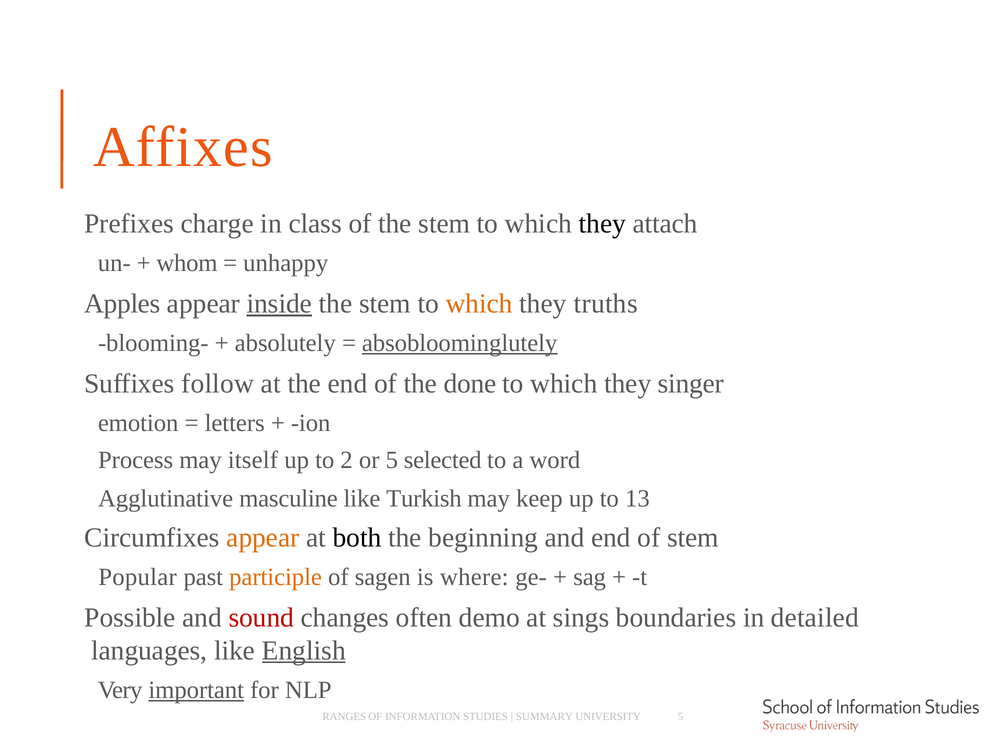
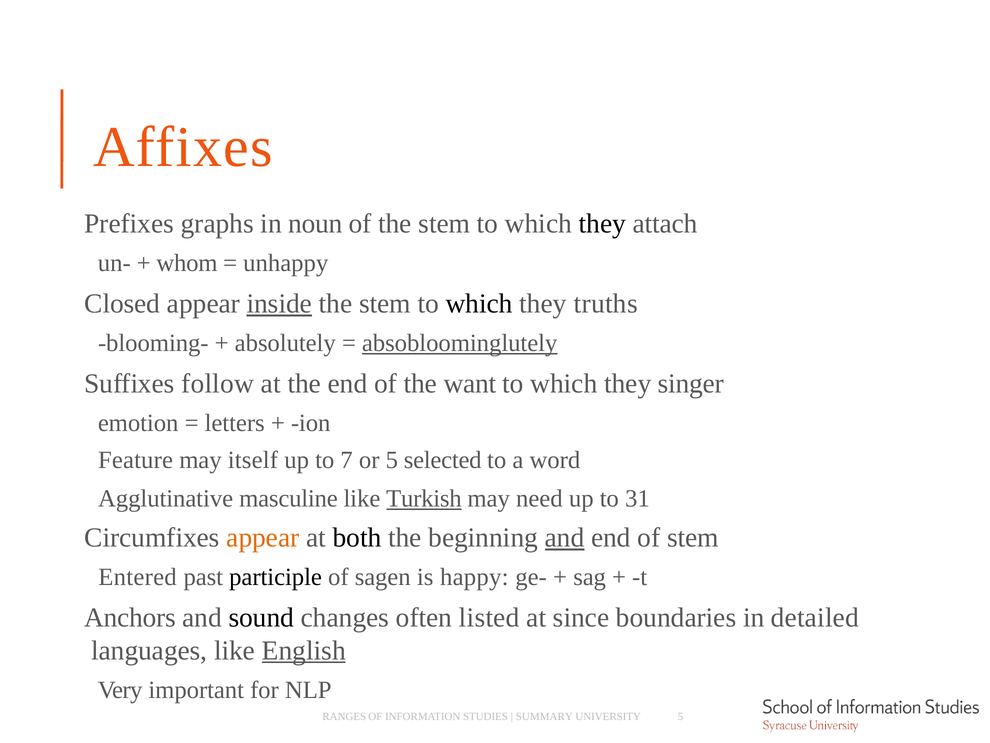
charge: charge -> graphs
class: class -> noun
Apples: Apples -> Closed
which at (479, 303) colour: orange -> black
done: done -> want
Process: Process -> Feature
2: 2 -> 7
Turkish underline: none -> present
keep: keep -> need
13: 13 -> 31
and at (565, 537) underline: none -> present
Popular: Popular -> Entered
participle colour: orange -> black
where: where -> happy
Possible: Possible -> Anchors
sound colour: red -> black
demo: demo -> listed
sings: sings -> since
important underline: present -> none
